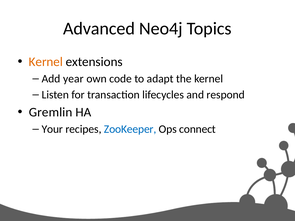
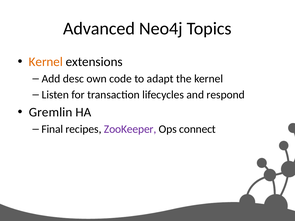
year: year -> desc
Your: Your -> Final
ZooKeeper colour: blue -> purple
